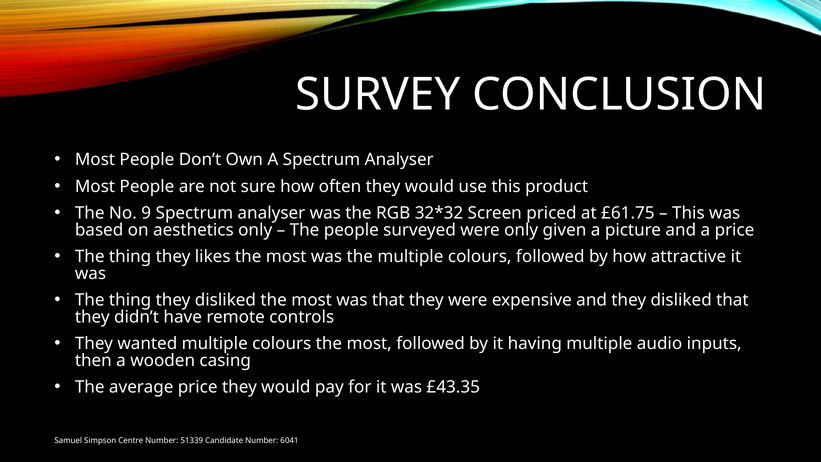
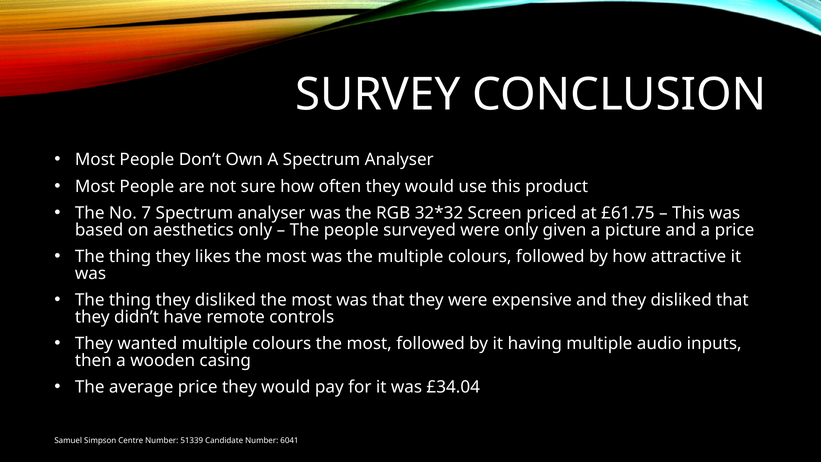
9: 9 -> 7
£43.35: £43.35 -> £34.04
